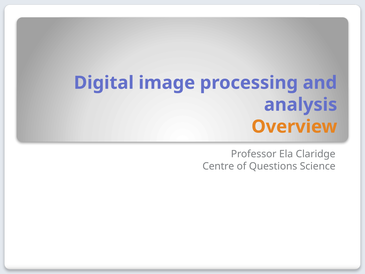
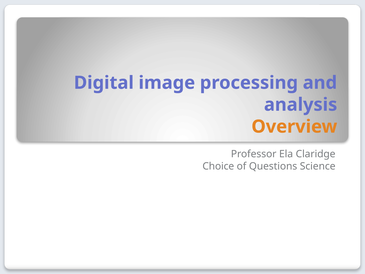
Centre: Centre -> Choice
